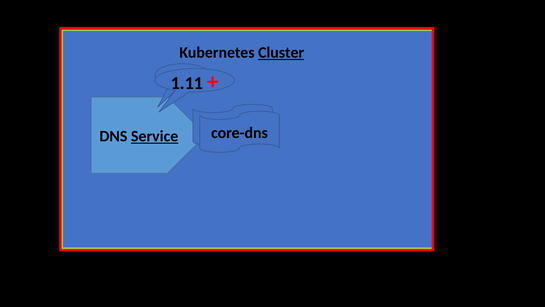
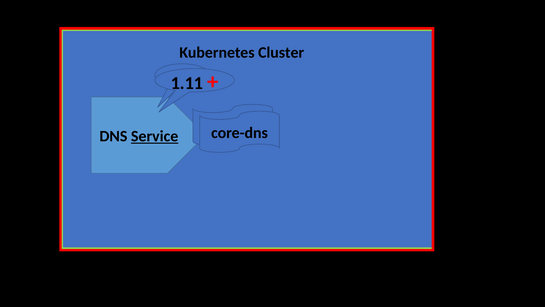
Cluster underline: present -> none
